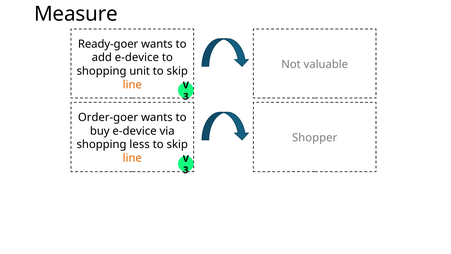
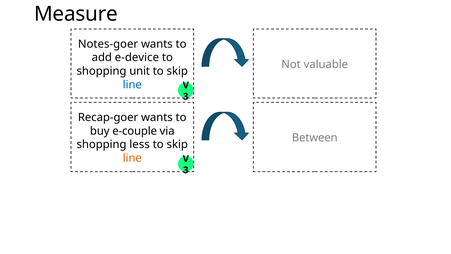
Ready-goer: Ready-goer -> Notes-goer
line at (132, 85) colour: orange -> blue
Order-goer: Order-goer -> Recap-goer
buy e-device: e-device -> e-couple
Shopper: Shopper -> Between
